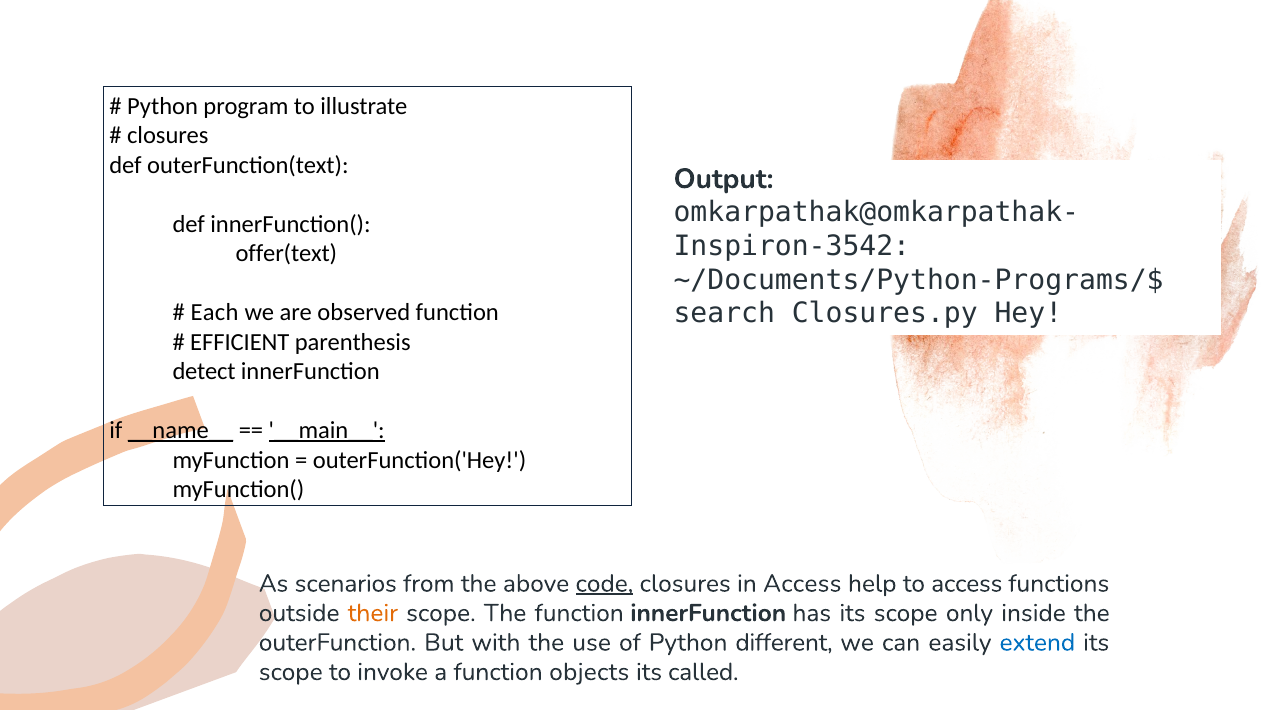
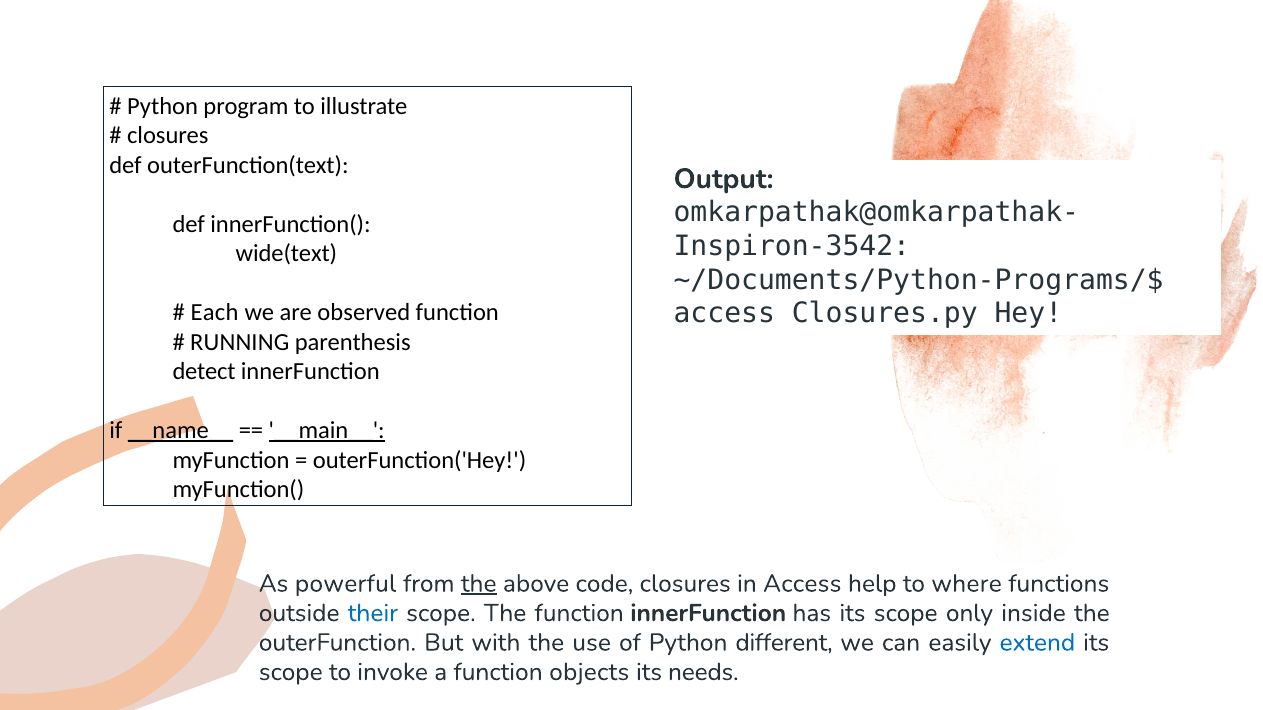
offer(text: offer(text -> wide(text
search at (724, 314): search -> access
EFFICIENT: EFFICIENT -> RUNNING
scenarios: scenarios -> powerful
the at (479, 584) underline: none -> present
code underline: present -> none
to access: access -> where
their colour: orange -> blue
called: called -> needs
